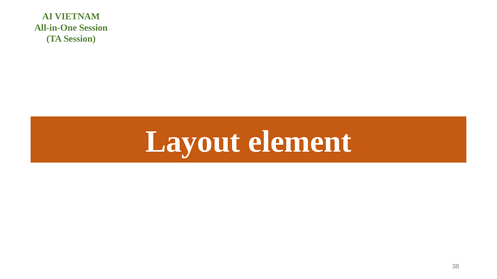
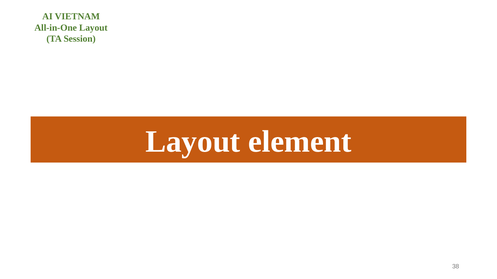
All-in-One Session: Session -> Layout
